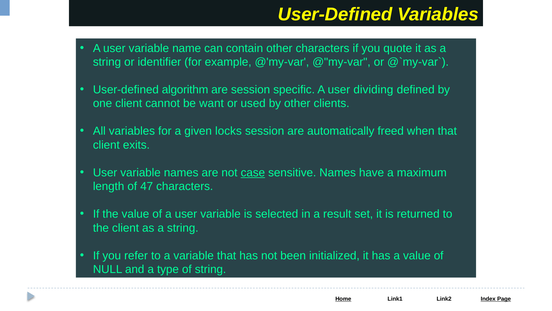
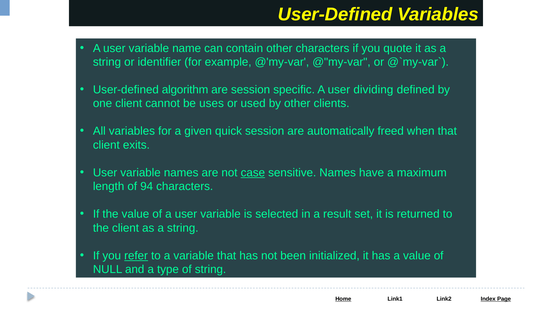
want: want -> uses
locks: locks -> quick
47: 47 -> 94
refer underline: none -> present
